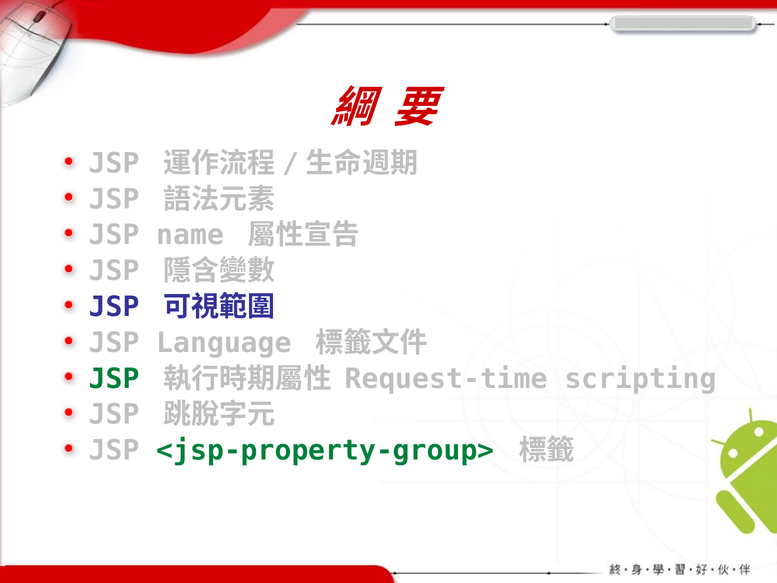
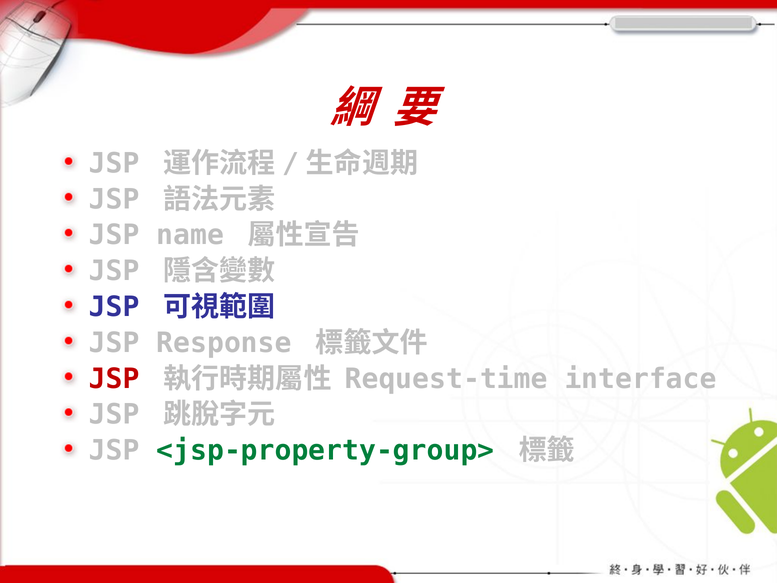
Language: Language -> Response
JSP at (114, 379) colour: green -> red
scripting: scripting -> interface
